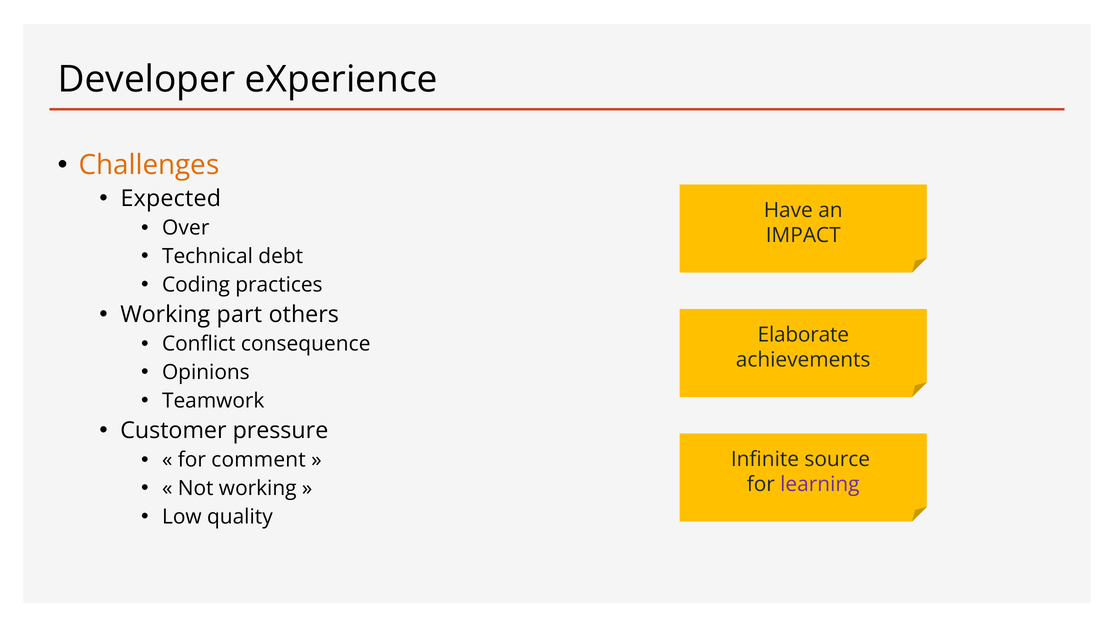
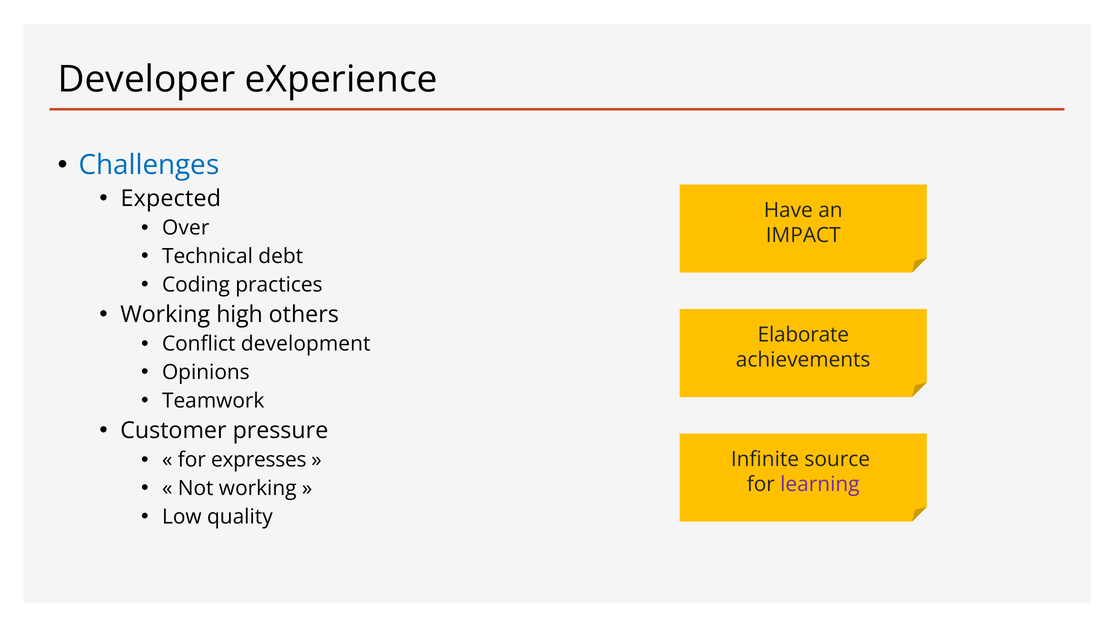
Challenges colour: orange -> blue
part: part -> high
consequence: consequence -> development
comment: comment -> expresses
